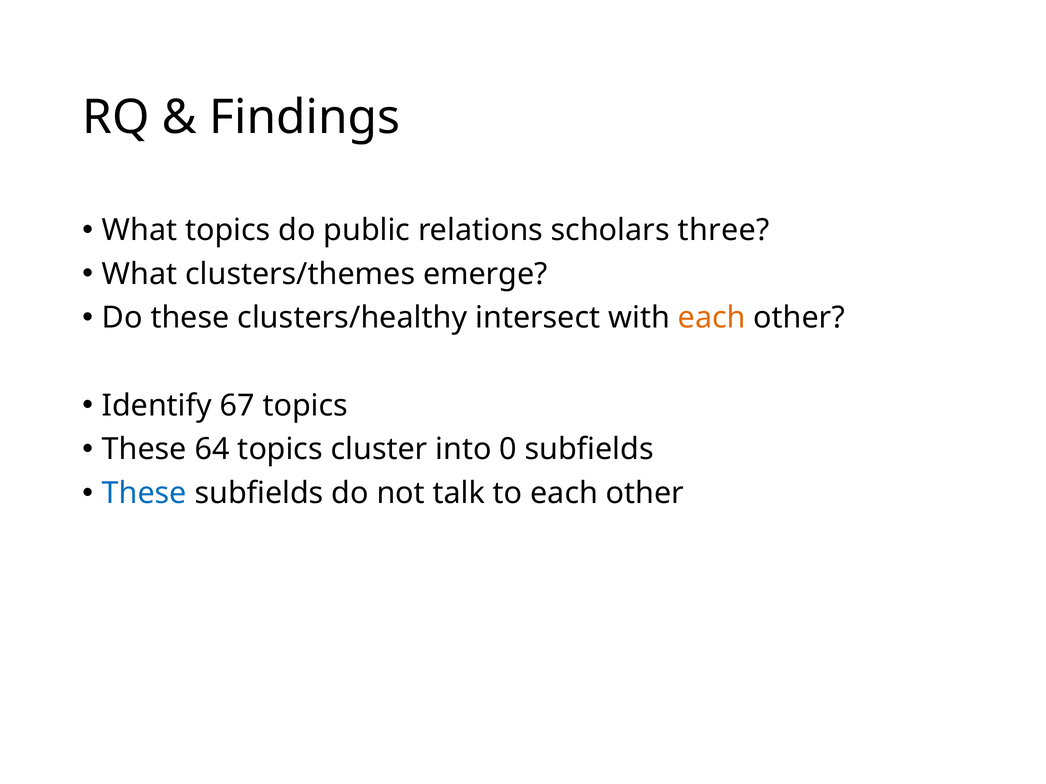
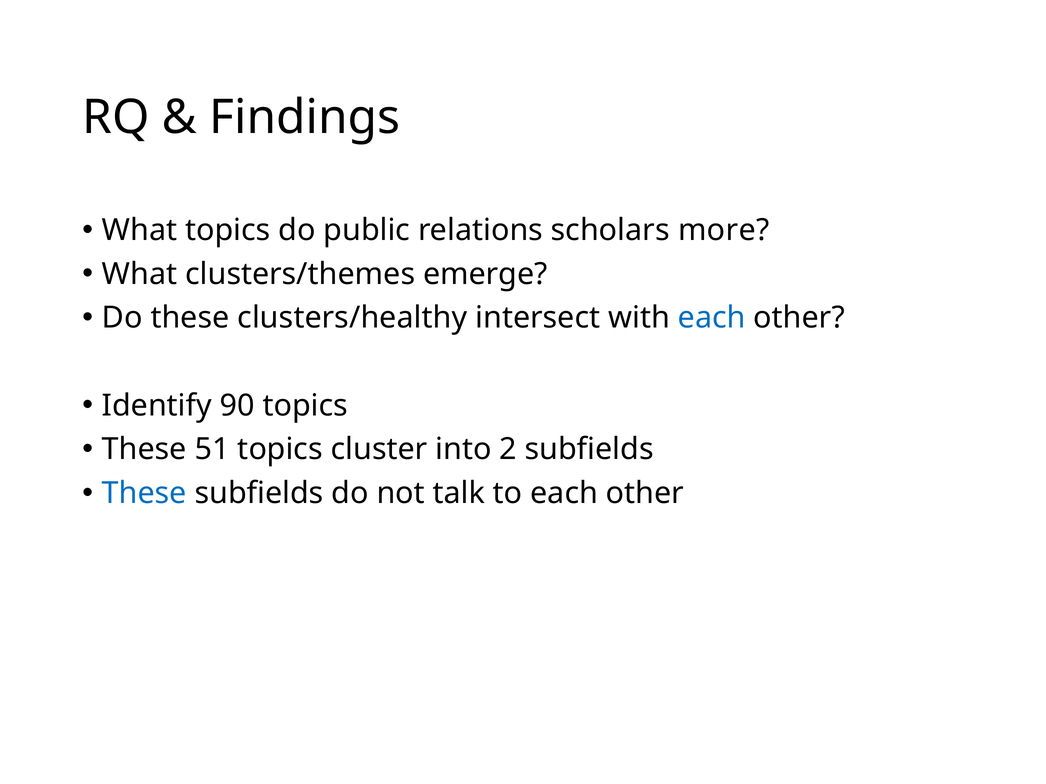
three: three -> more
each at (712, 318) colour: orange -> blue
67: 67 -> 90
64: 64 -> 51
0: 0 -> 2
